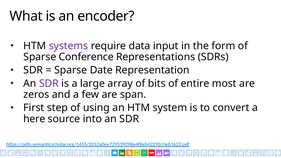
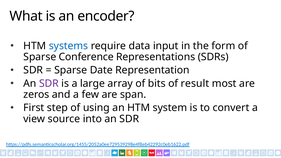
systems colour: purple -> blue
entire: entire -> result
here: here -> view
